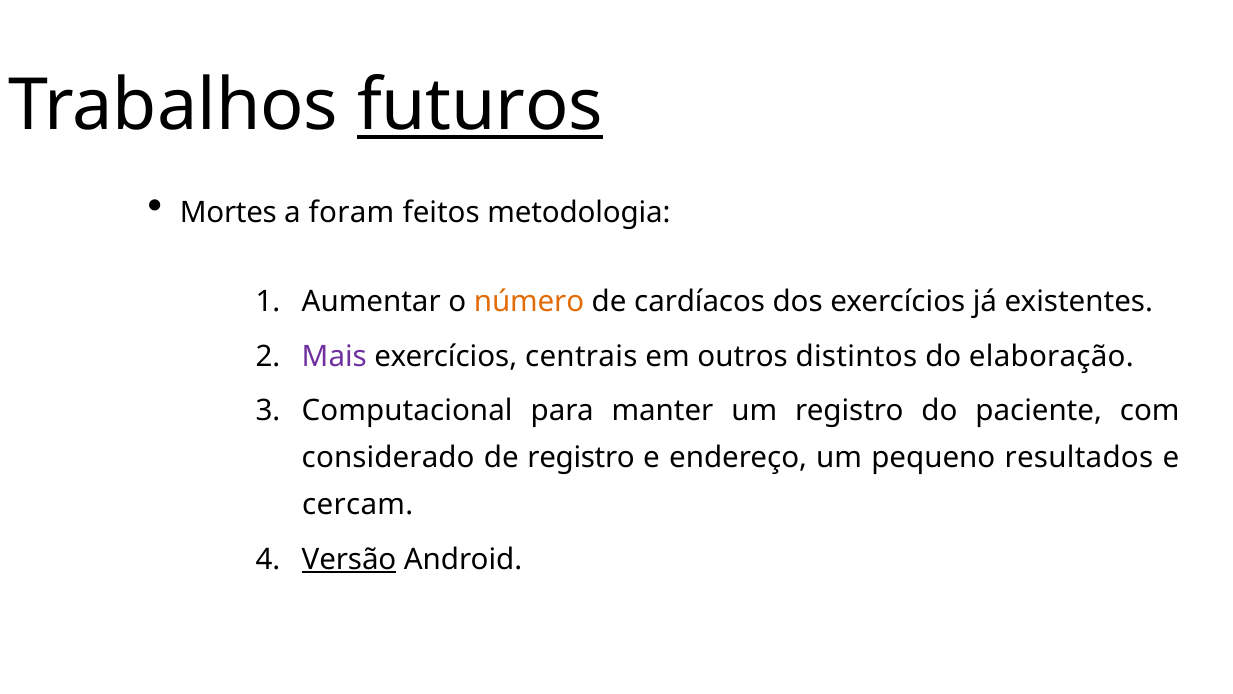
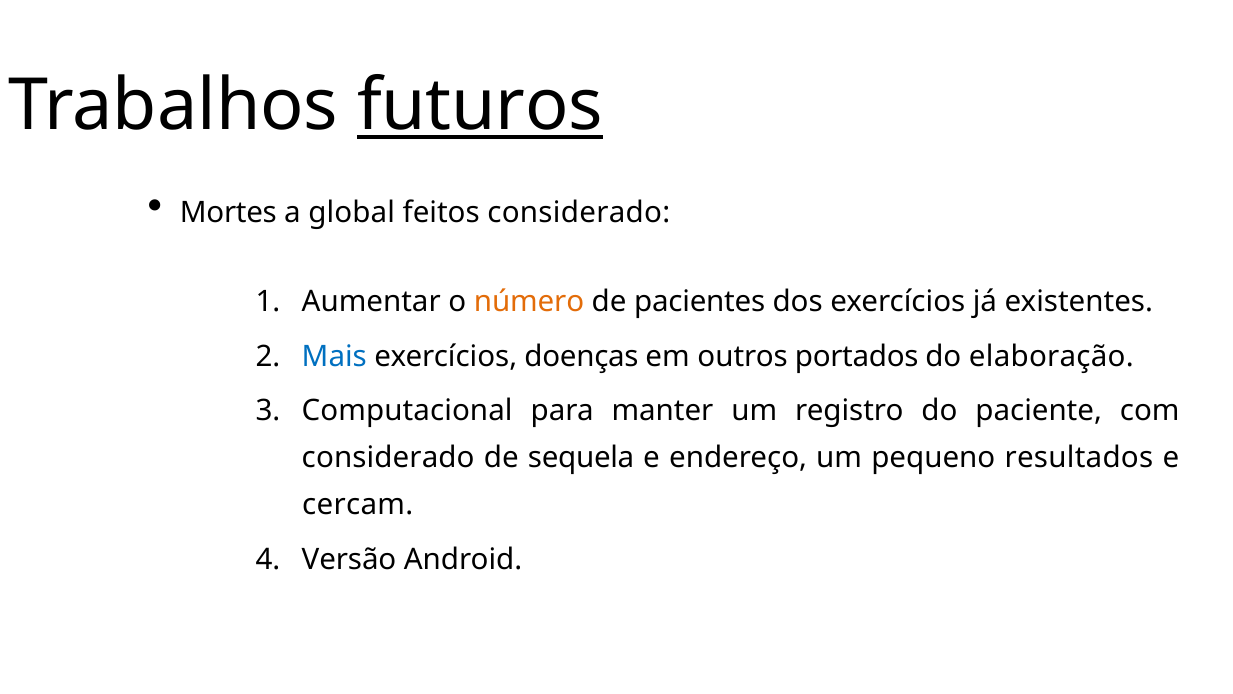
foram: foram -> global
feitos metodologia: metodologia -> considerado
cardíacos: cardíacos -> pacientes
Mais colour: purple -> blue
centrais: centrais -> doenças
distintos: distintos -> portados
de registro: registro -> sequela
Versão underline: present -> none
